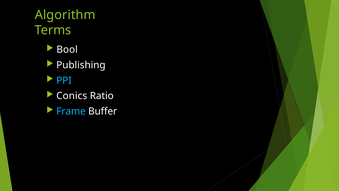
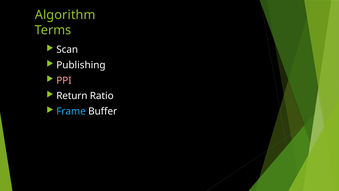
Bool: Bool -> Scan
PPI colour: light blue -> pink
Conics: Conics -> Return
